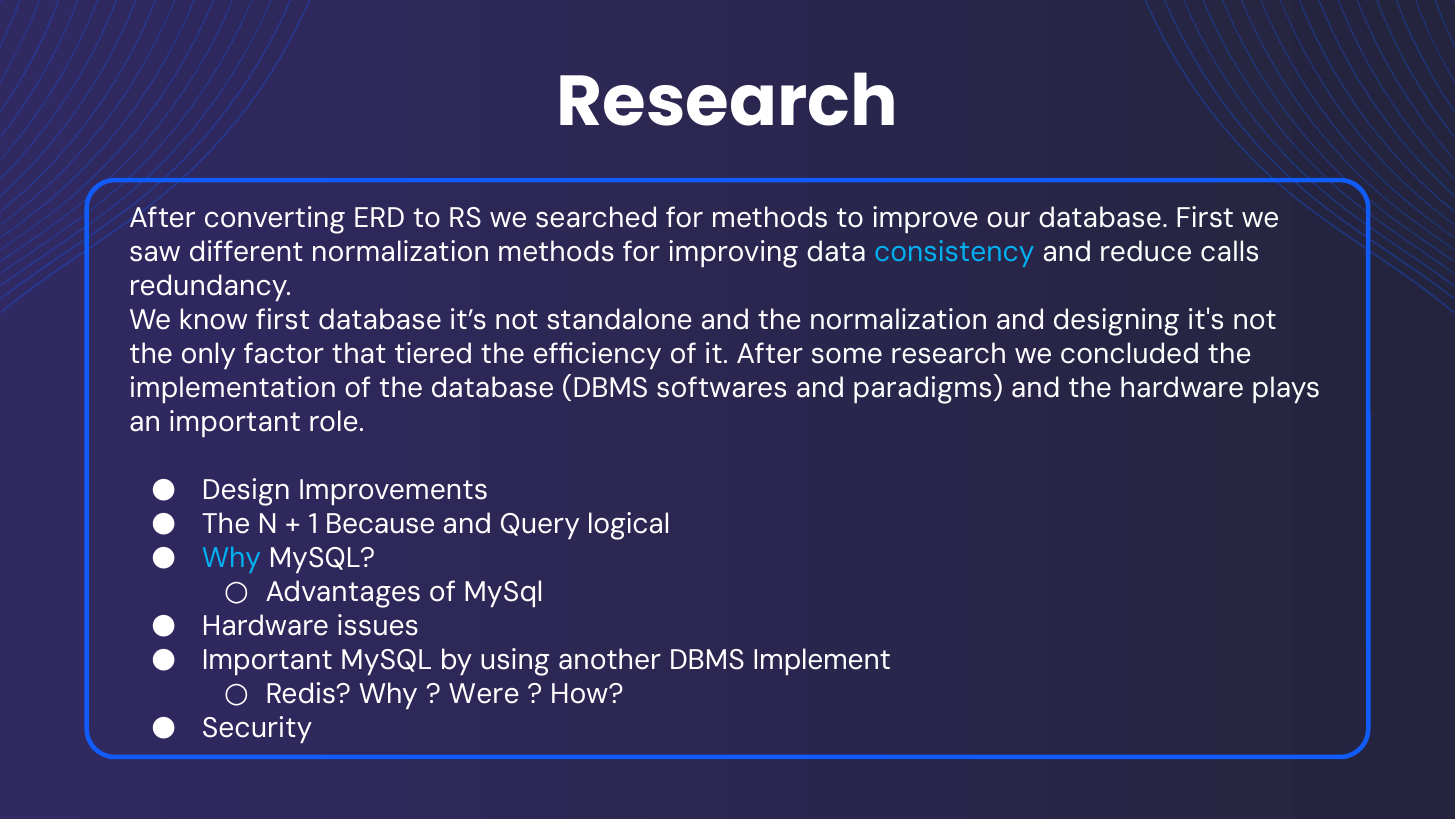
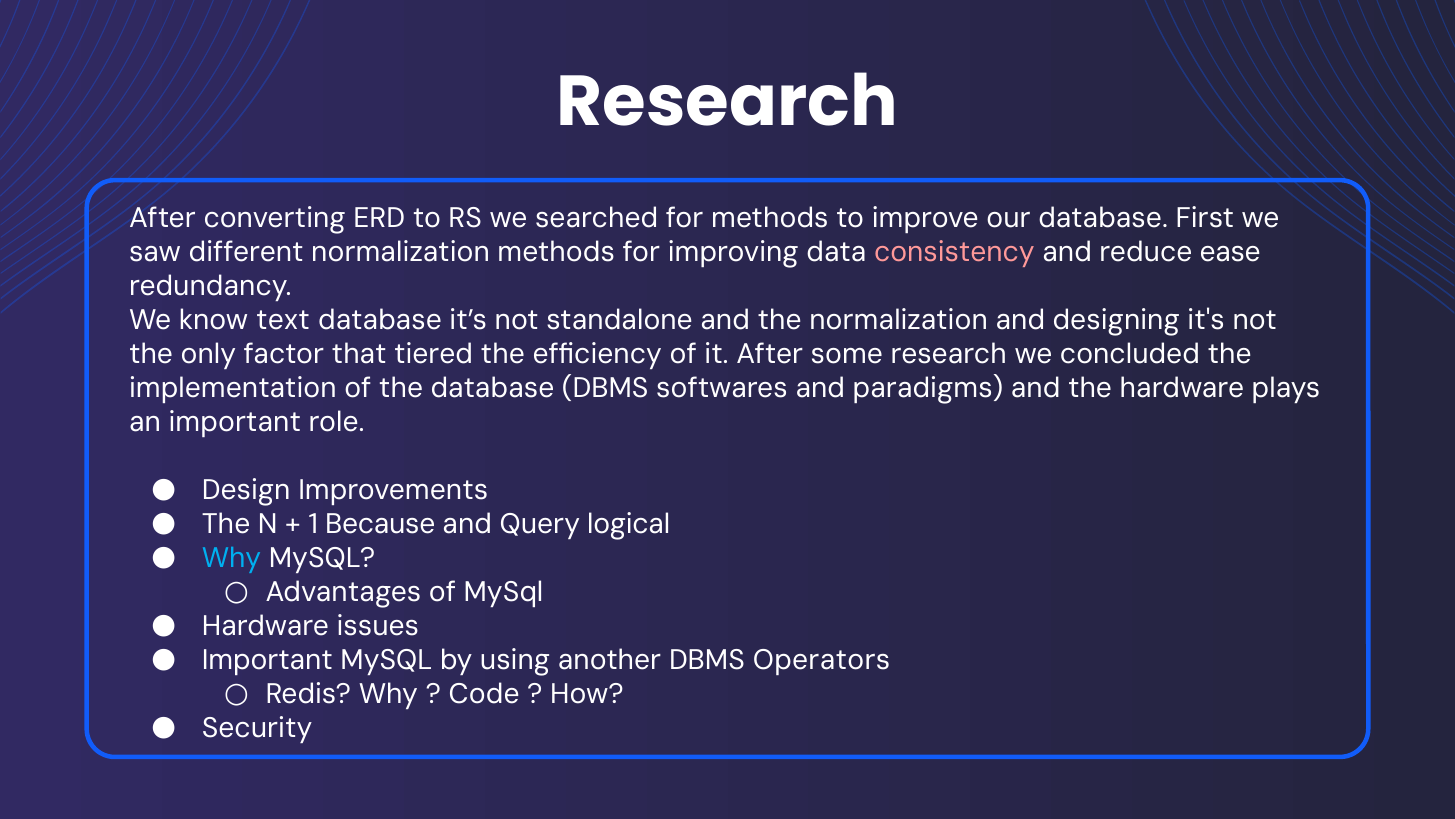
consistency colour: light blue -> pink
calls: calls -> ease
know first: first -> text
Implement: Implement -> Operators
Were: Were -> Code
